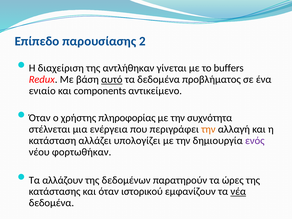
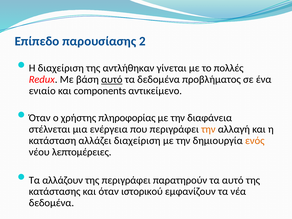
buffers: buffers -> πολλές
συχνότητα: συχνότητα -> διαφάνεια
αλλάζει υπολογίζει: υπολογίζει -> διαχείριση
ενός colour: purple -> orange
φορτωθήκαν: φορτωθήκαν -> λεπτομέρειες
της δεδομένων: δεδομένων -> περιγράφει
τα ώρες: ώρες -> αυτό
νέα underline: present -> none
